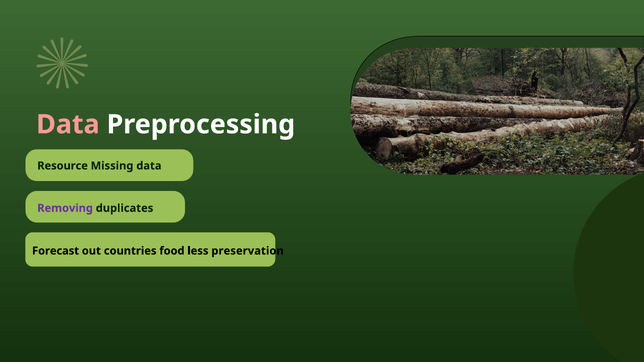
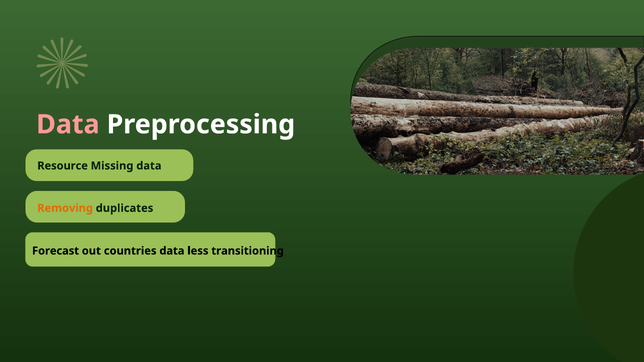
Removing colour: purple -> orange
countries food: food -> data
preservation: preservation -> transitioning
